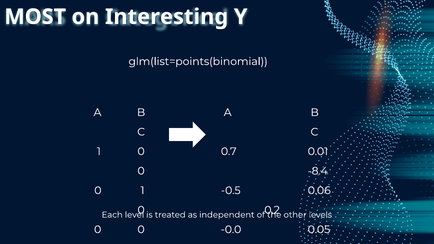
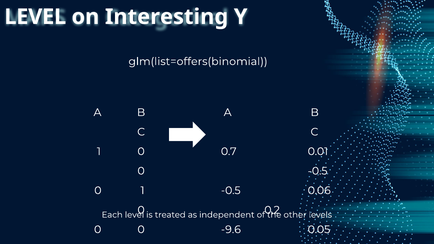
MOST at (35, 17): MOST -> LEVEL
glm(list=points(binomial: glm(list=points(binomial -> glm(list=offers(binomial
-8.4 at (318, 171): -8.4 -> -0.5
-0.0: -0.0 -> -9.6
